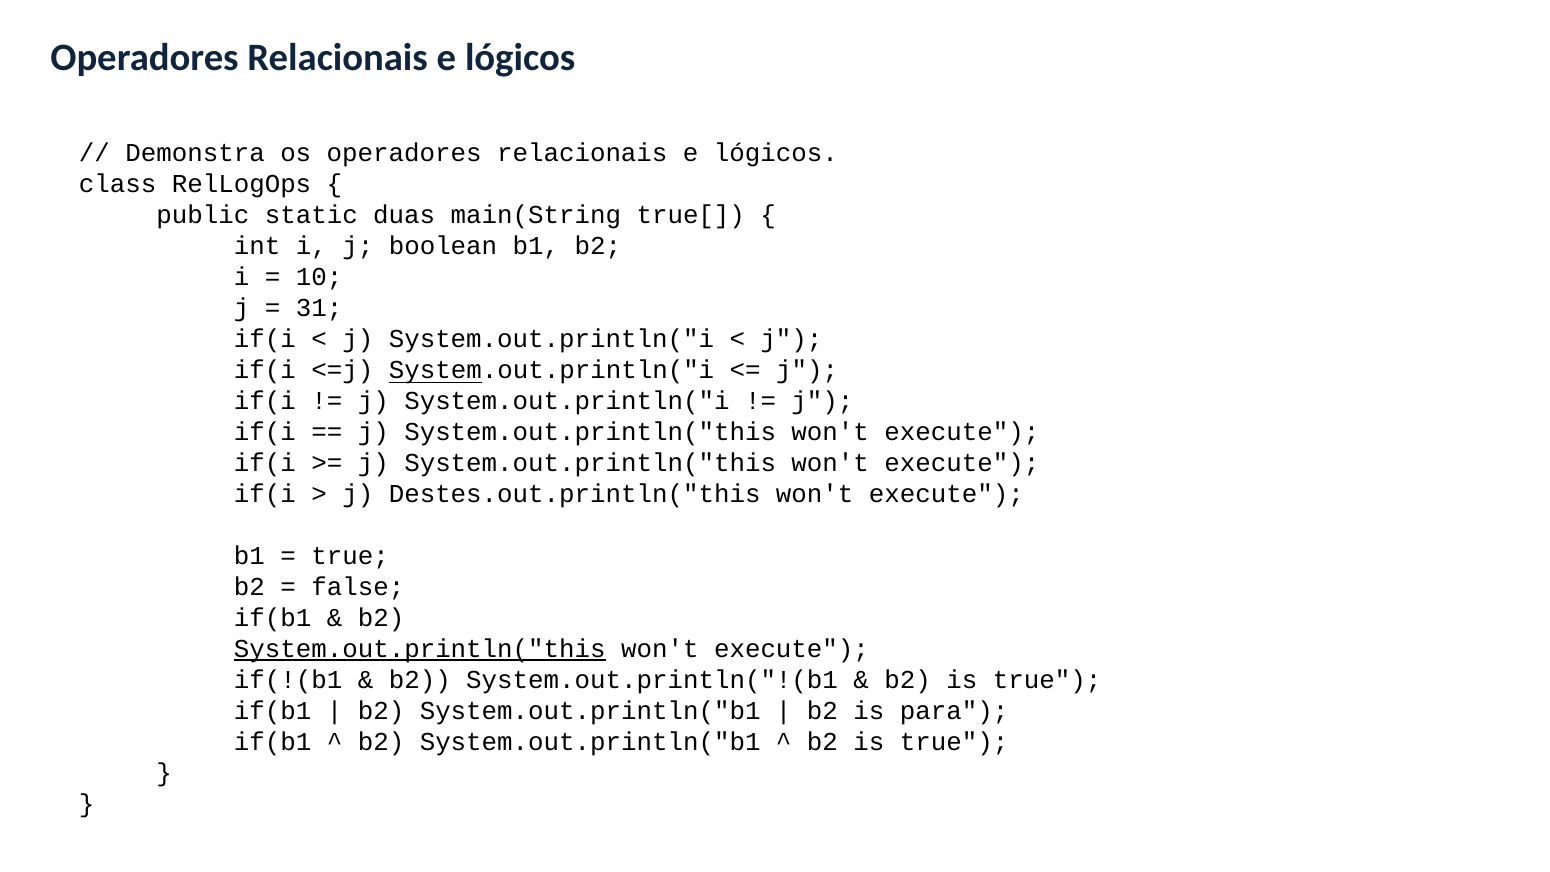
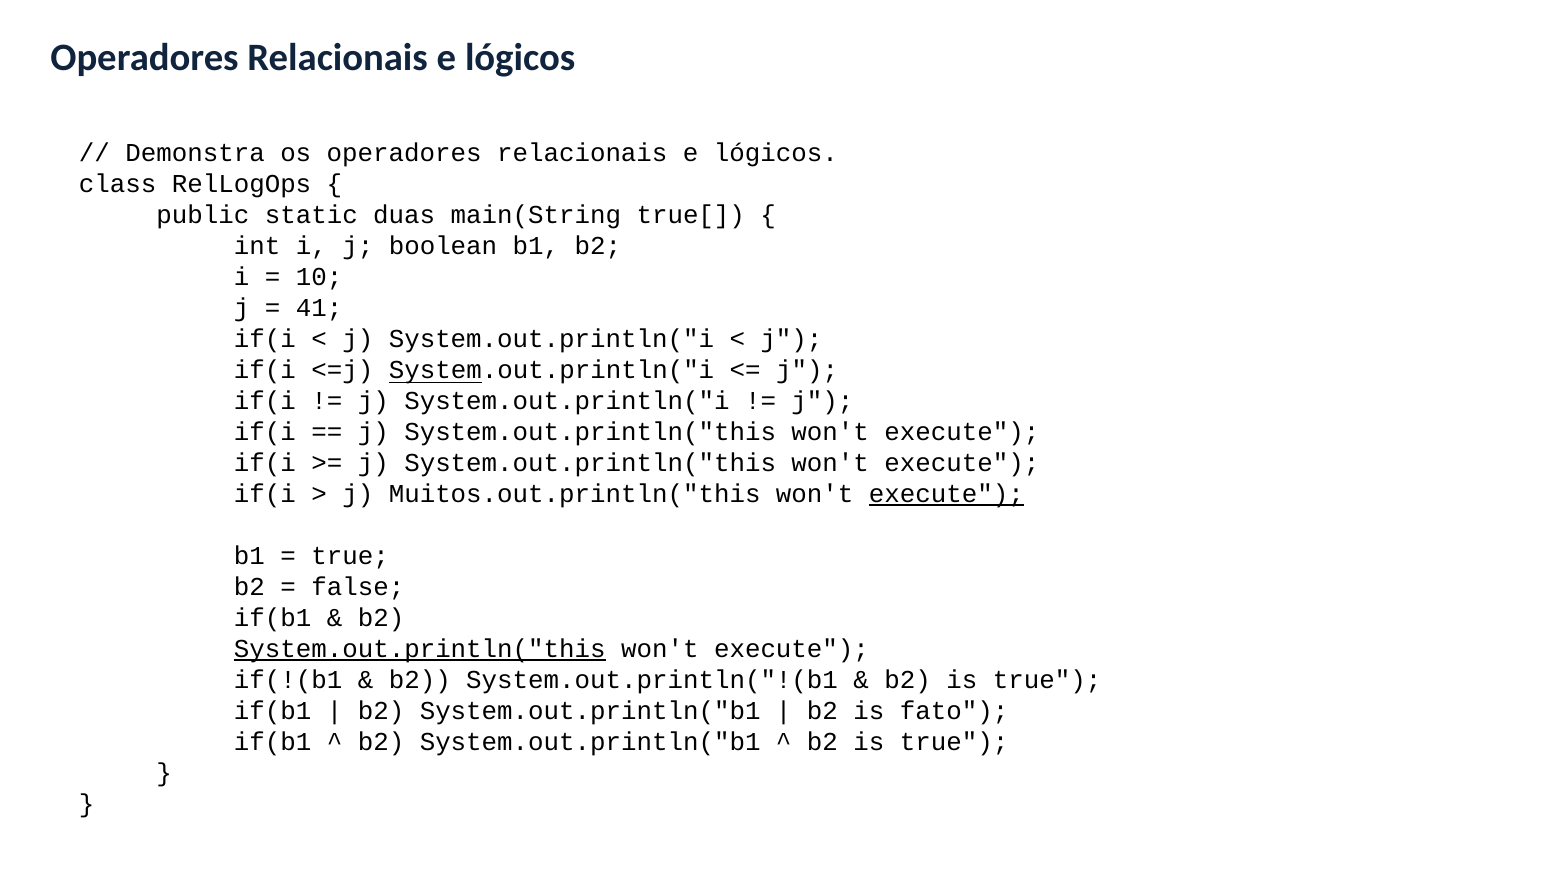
31: 31 -> 41
Destes.out.println("this: Destes.out.println("this -> Muitos.out.println("this
execute at (946, 494) underline: none -> present
para: para -> fato
